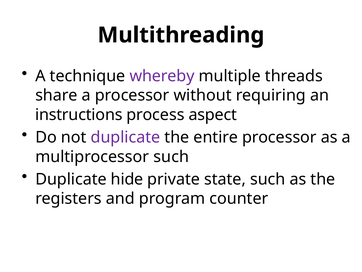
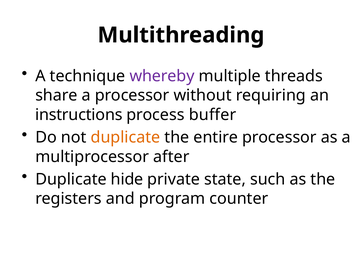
aspect: aspect -> buffer
duplicate at (125, 137) colour: purple -> orange
multiprocessor such: such -> after
